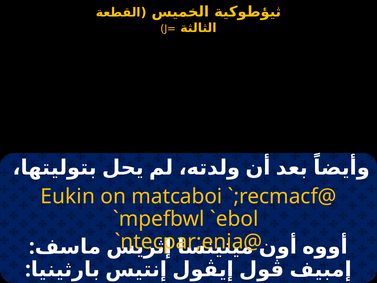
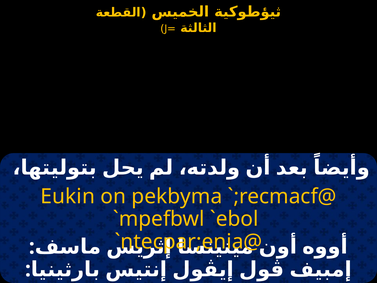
matcaboi: matcaboi -> pekbyma
